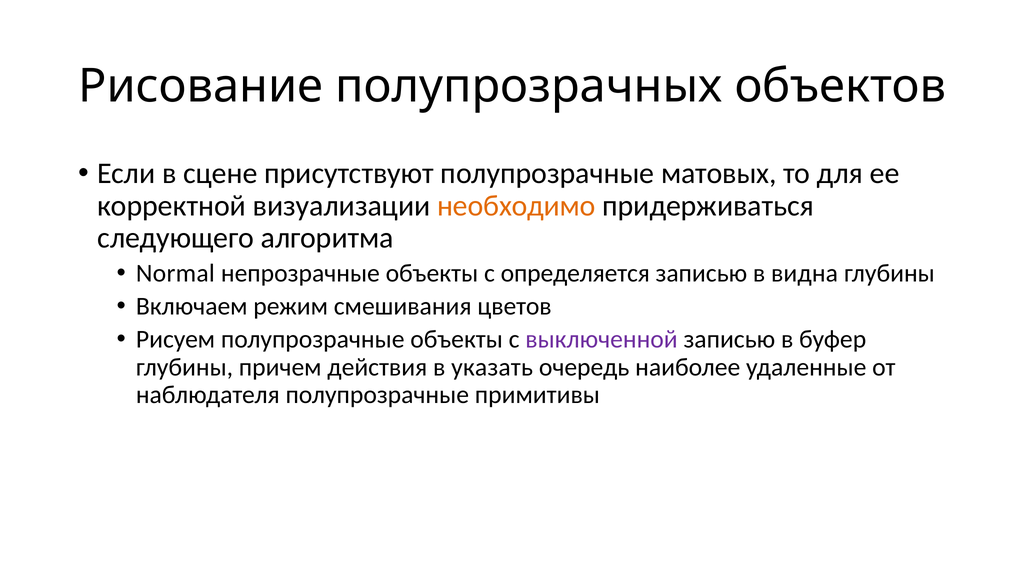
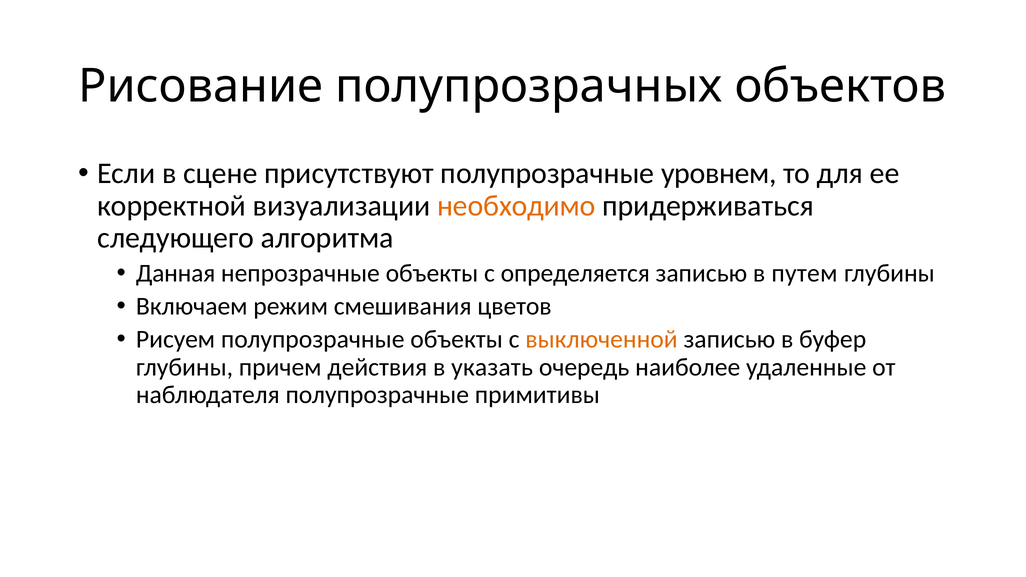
матовых: матовых -> уровнем
Normal: Normal -> Данная
видна: видна -> путем
выключенной colour: purple -> orange
